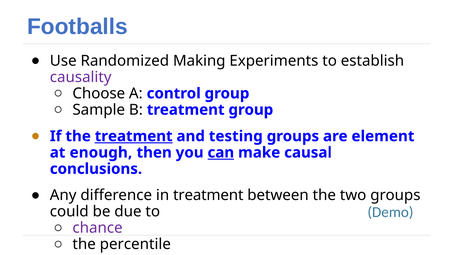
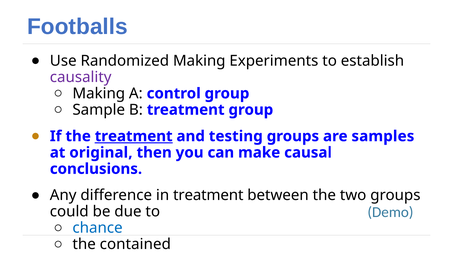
Choose at (99, 93): Choose -> Making
element: element -> samples
enough: enough -> original
can underline: present -> none
chance colour: purple -> blue
percentile: percentile -> contained
